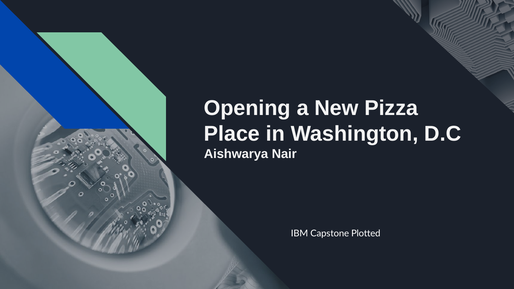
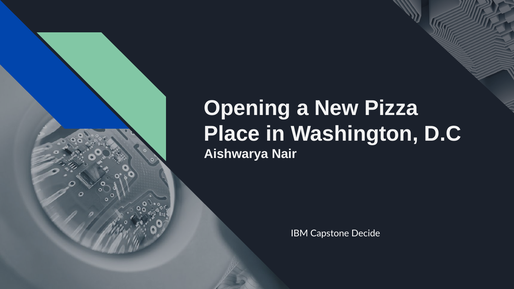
Plotted: Plotted -> Decide
